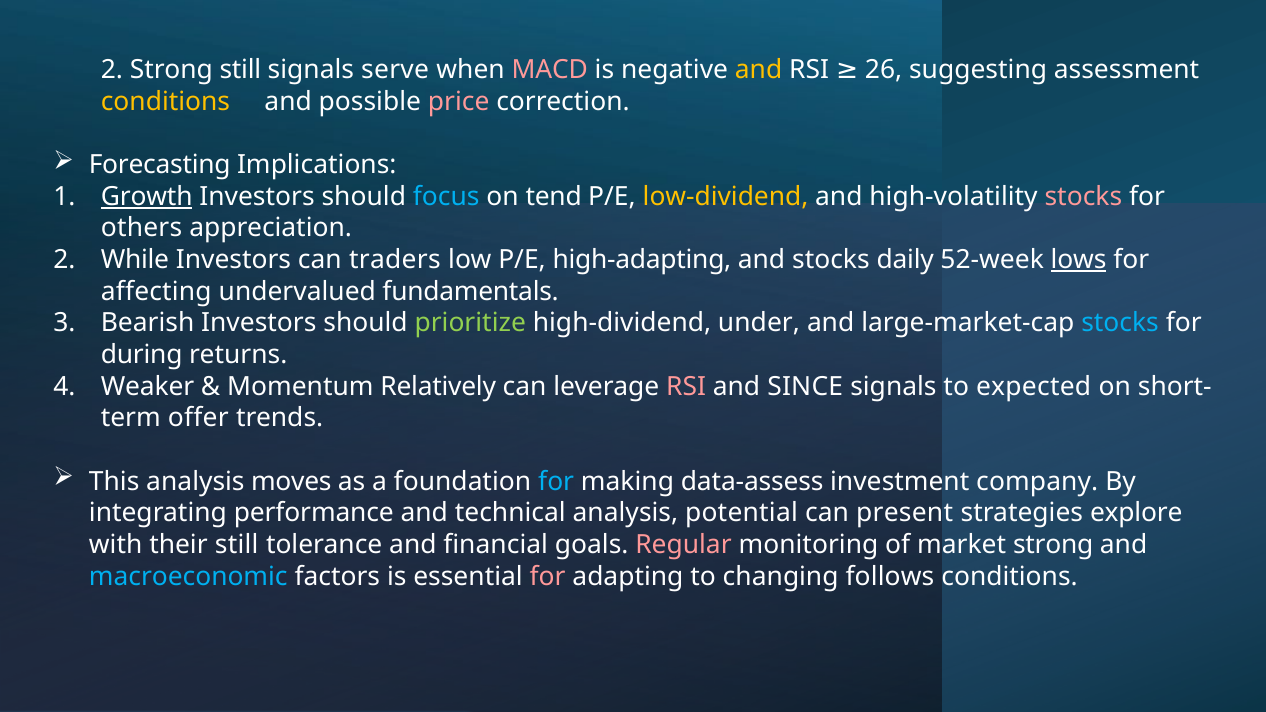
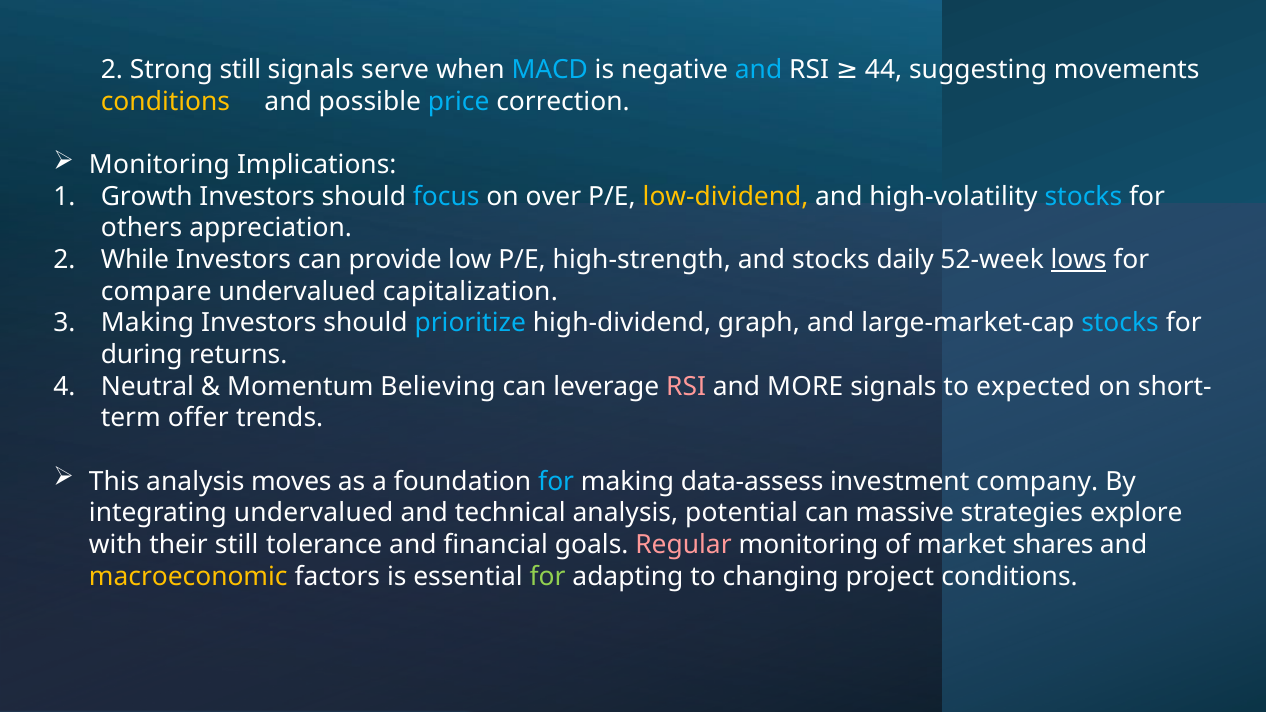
MACD colour: pink -> light blue
and at (759, 70) colour: yellow -> light blue
26: 26 -> 44
assessment: assessment -> movements
price colour: pink -> light blue
Forecasting at (160, 165): Forecasting -> Monitoring
Growth underline: present -> none
tend: tend -> over
stocks at (1083, 196) colour: pink -> light blue
traders: traders -> provide
high-adapting: high-adapting -> high-strength
affecting: affecting -> compare
fundamentals: fundamentals -> capitalization
Bearish at (148, 323): Bearish -> Making
prioritize colour: light green -> light blue
under: under -> graph
Weaker: Weaker -> Neutral
Relatively: Relatively -> Believing
SINCE: SINCE -> MORE
integrating performance: performance -> undervalued
present: present -> massive
market strong: strong -> shares
macroeconomic colour: light blue -> yellow
for at (548, 576) colour: pink -> light green
follows: follows -> project
